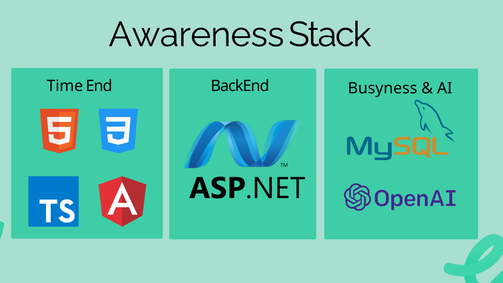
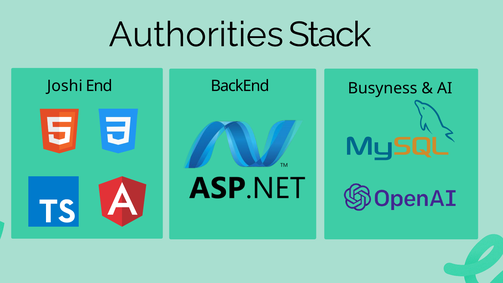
Awareness: Awareness -> Authorities
Time: Time -> Joshi
